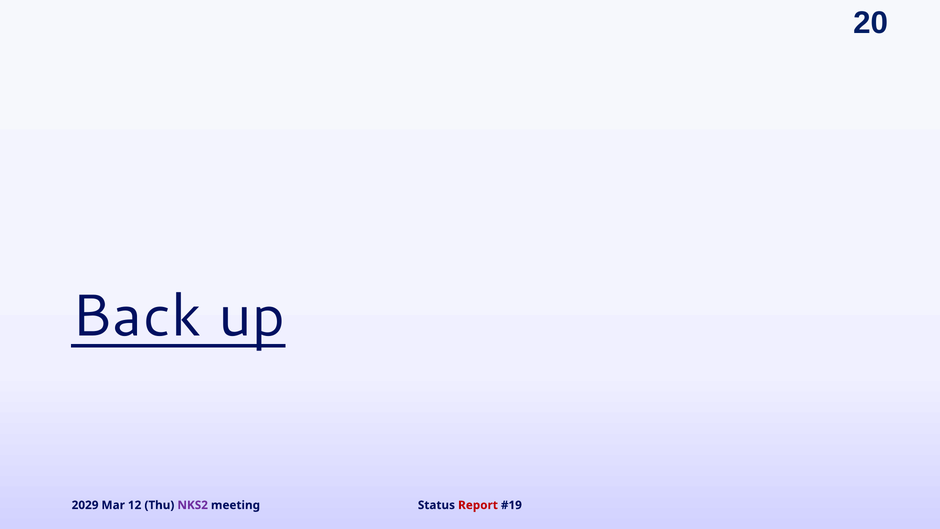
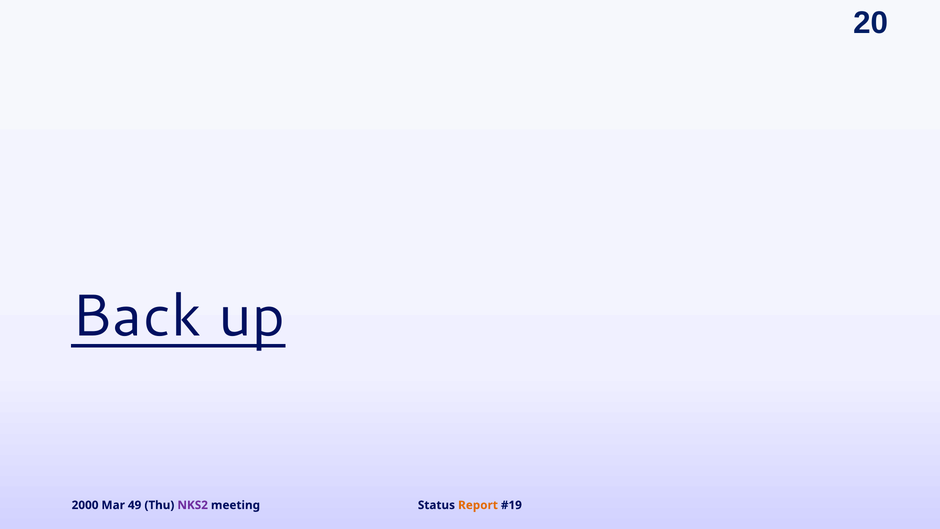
2029: 2029 -> 2000
12: 12 -> 49
Report colour: red -> orange
